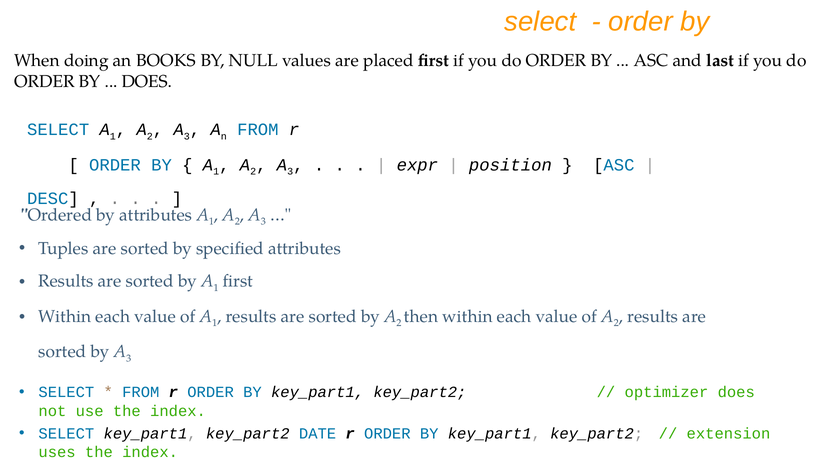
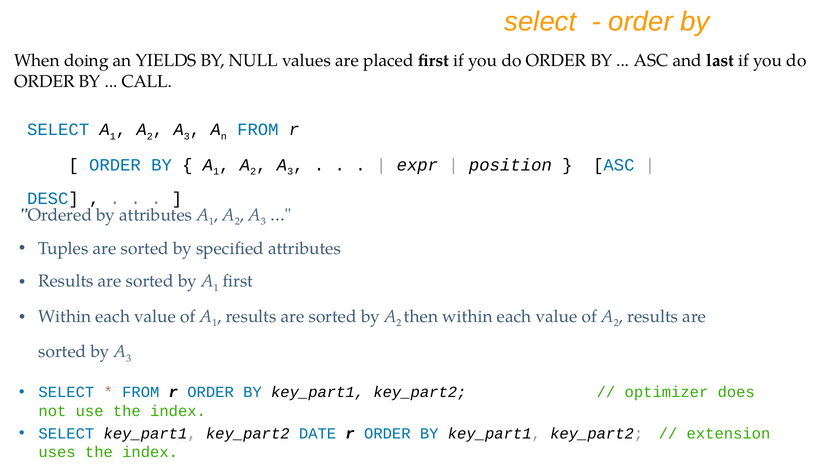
BOOKS: BOOKS -> YIELDS
DOES at (147, 81): DOES -> CALL
